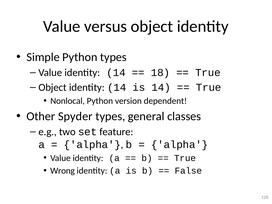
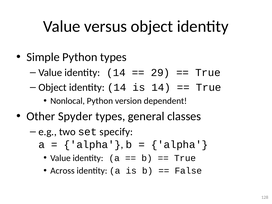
18: 18 -> 29
feature: feature -> specify
Wrong: Wrong -> Across
